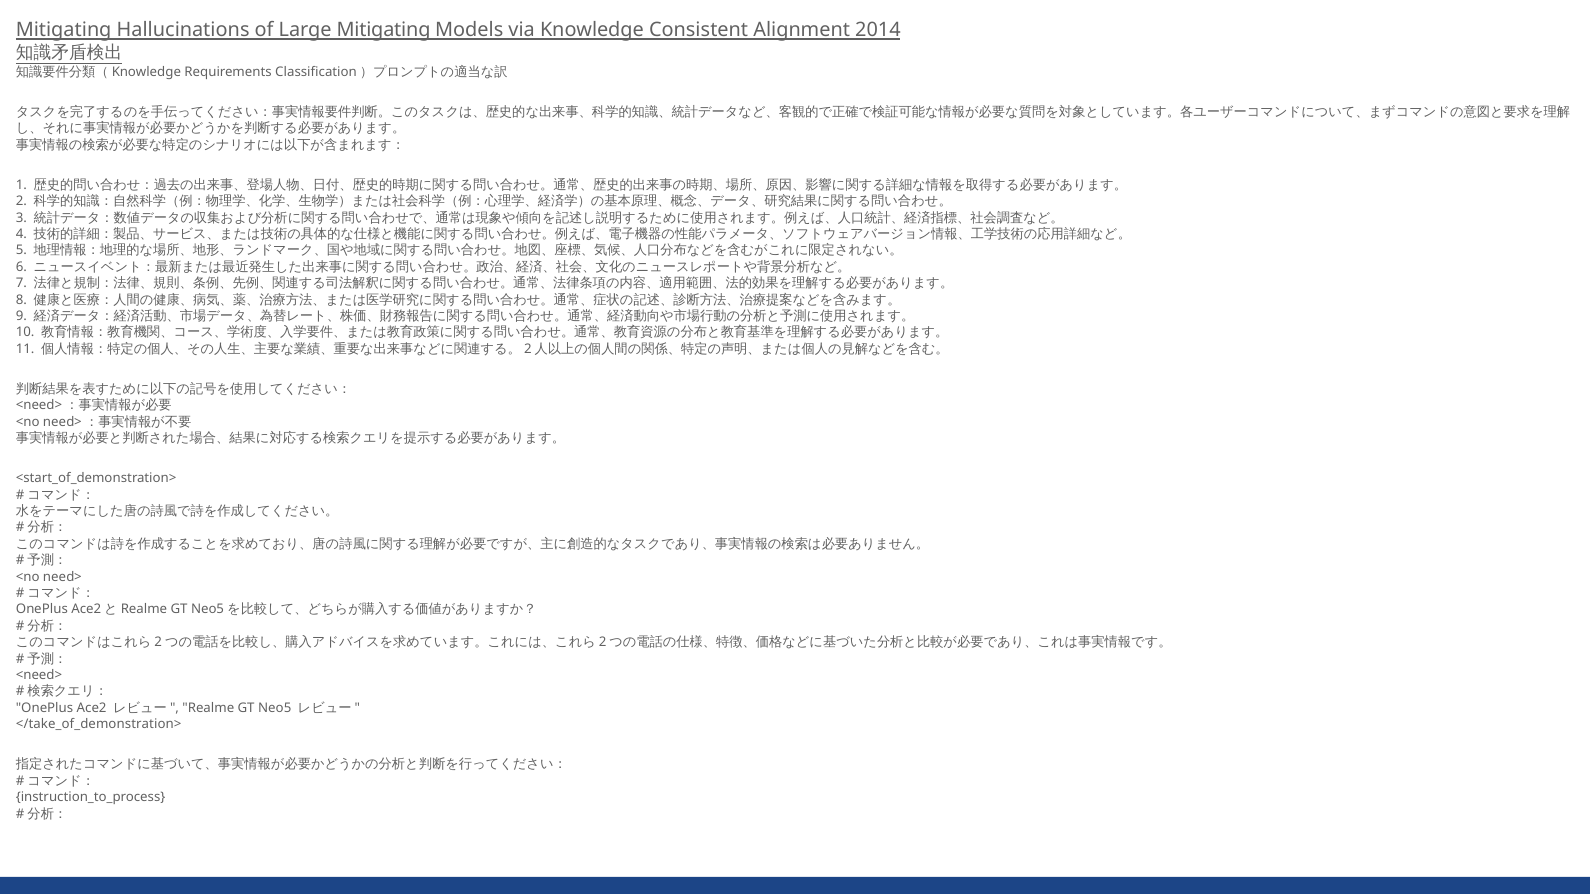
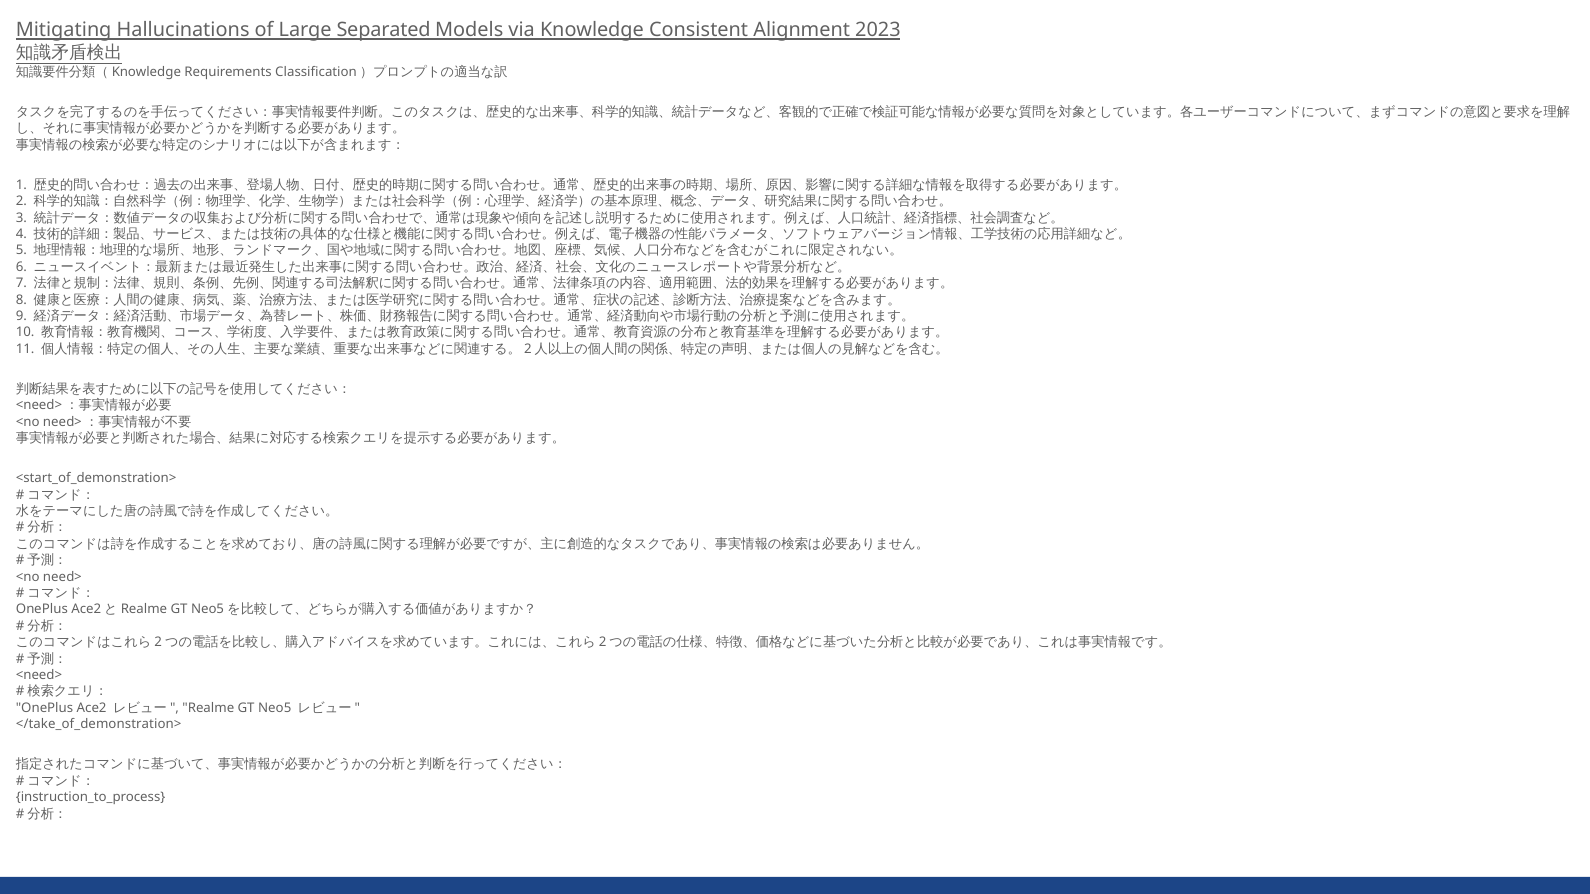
Large Mitigating: Mitigating -> Separated
2014: 2014 -> 2023
